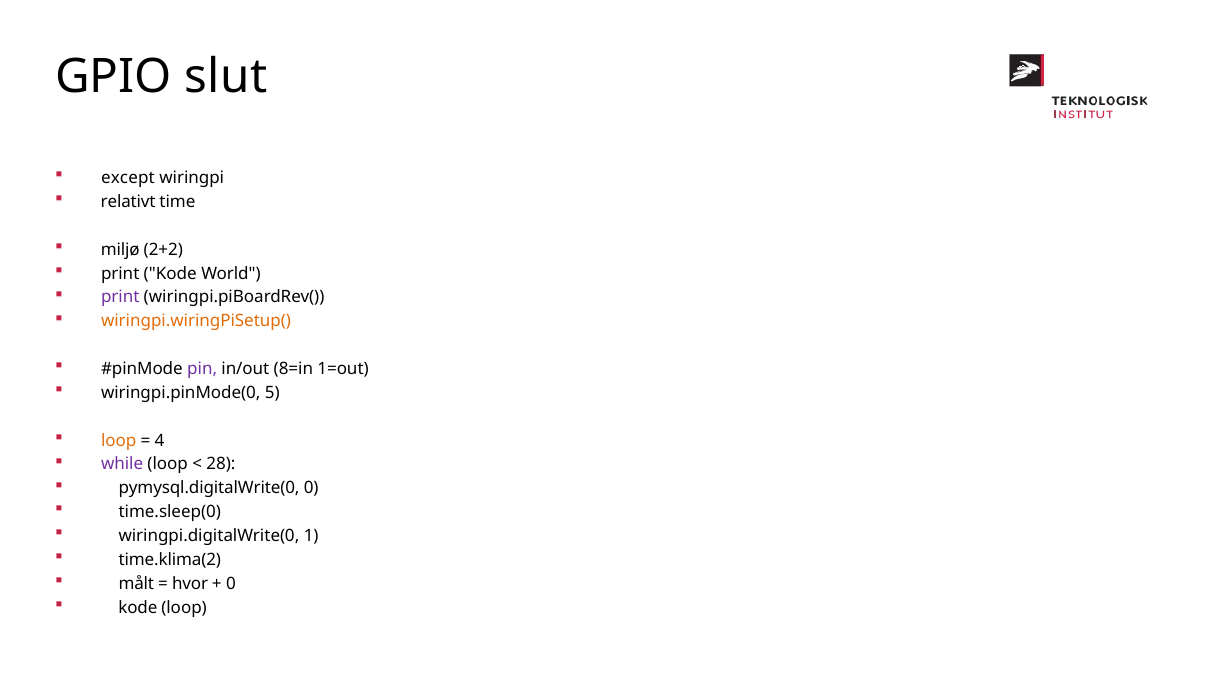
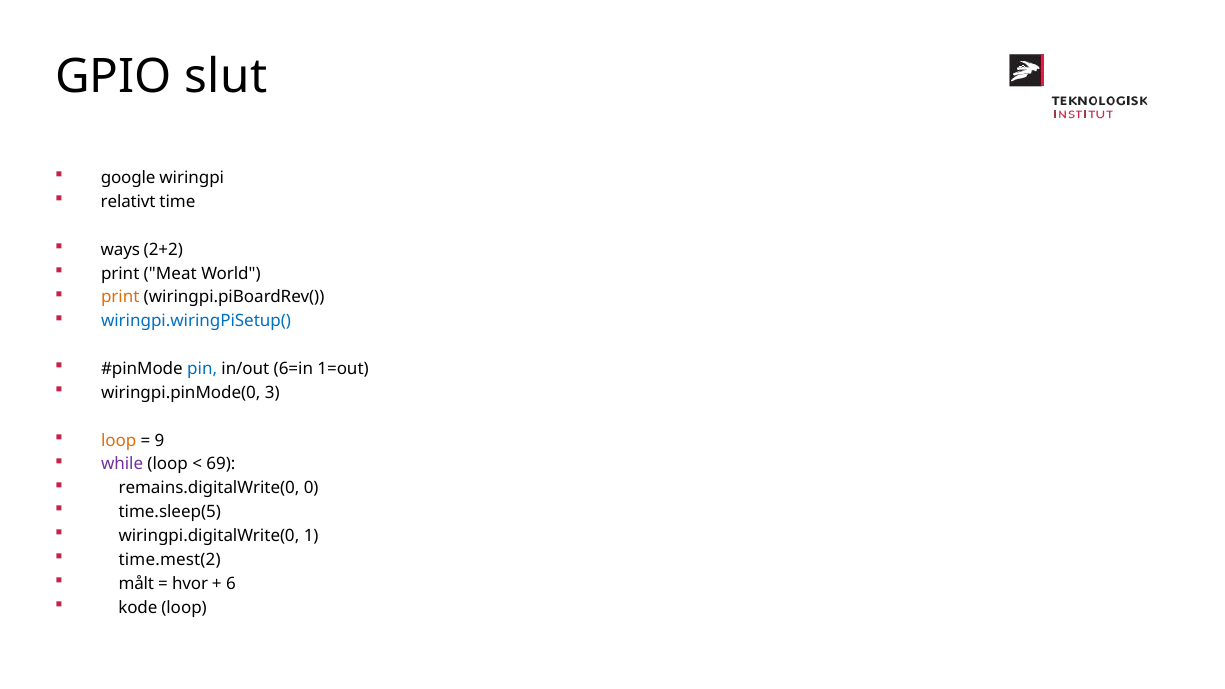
except: except -> google
miljø: miljø -> ways
print Kode: Kode -> Meat
print at (120, 297) colour: purple -> orange
wiringpi.wiringPiSetup( colour: orange -> blue
pin colour: purple -> blue
8=in: 8=in -> 6=in
5: 5 -> 3
4: 4 -> 9
28: 28 -> 69
pymysql.digitalWrite(0: pymysql.digitalWrite(0 -> remains.digitalWrite(0
time.sleep(0: time.sleep(0 -> time.sleep(5
time.klima(2: time.klima(2 -> time.mest(2
0 at (231, 584): 0 -> 6
